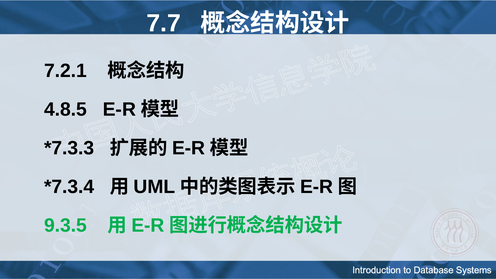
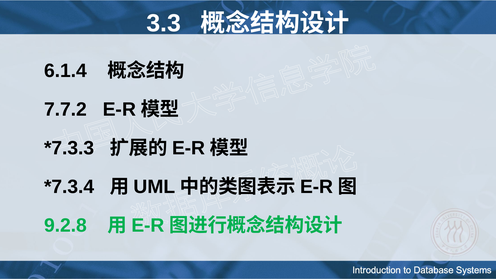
7.7: 7.7 -> 3.3
7.2.1: 7.2.1 -> 6.1.4
4.8.5: 4.8.5 -> 7.7.2
9.3.5: 9.3.5 -> 9.2.8
